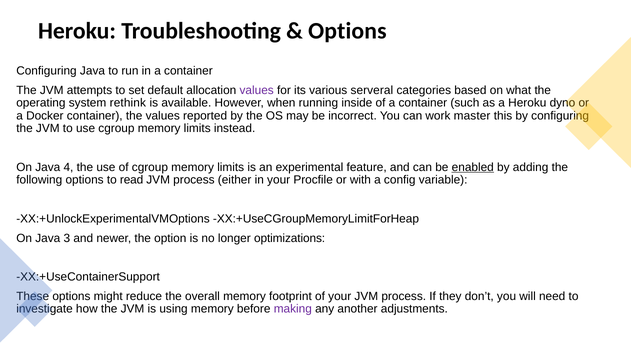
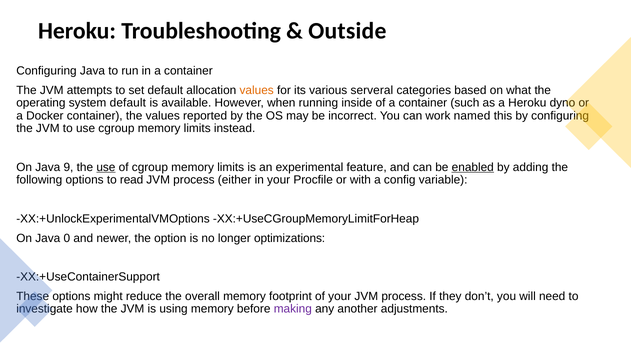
Options at (347, 31): Options -> Outside
values at (257, 90) colour: purple -> orange
system rethink: rethink -> default
master: master -> named
4: 4 -> 9
use at (106, 167) underline: none -> present
3: 3 -> 0
